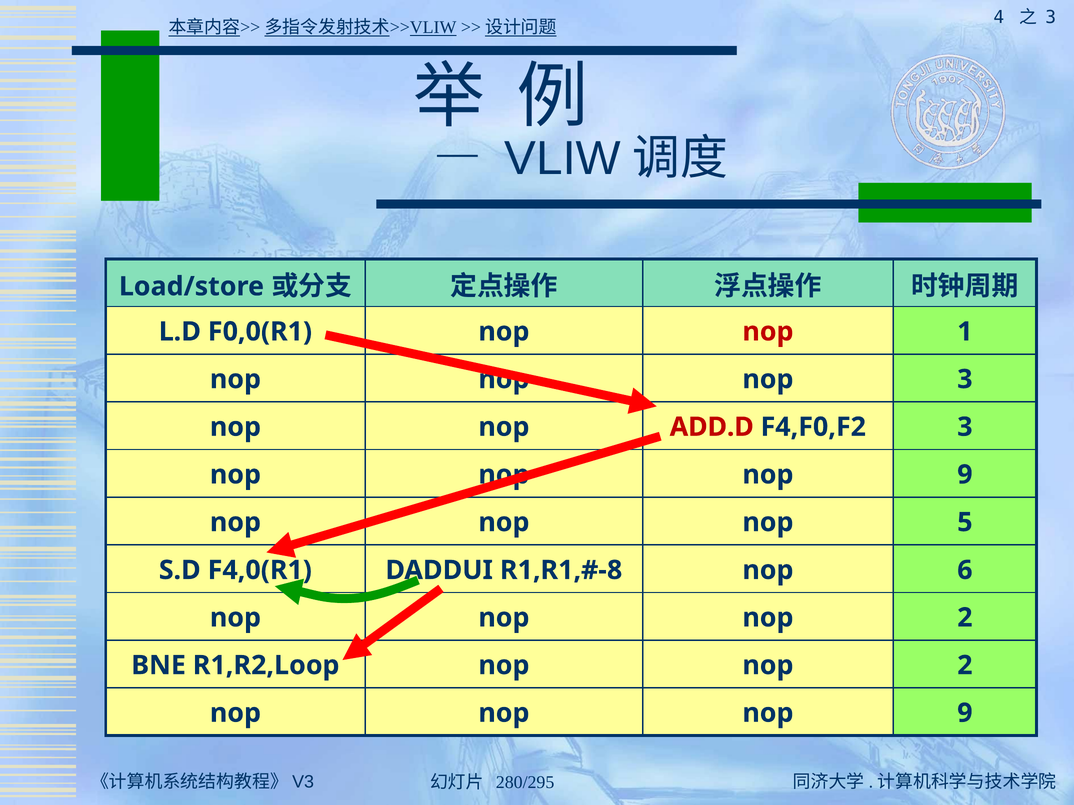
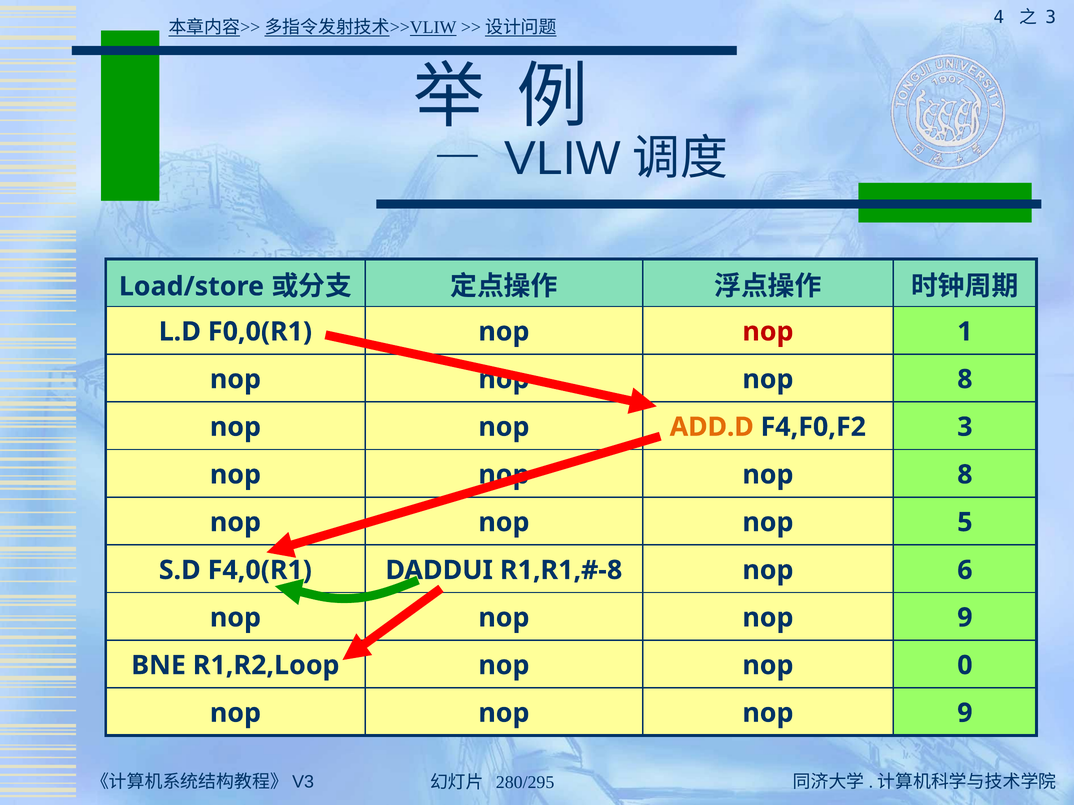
3 at (965, 380): 3 -> 8
ADD.D colour: red -> orange
9 at (965, 475): 9 -> 8
2 at (965, 618): 2 -> 9
R1,R2,Loop nop nop 2: 2 -> 0
